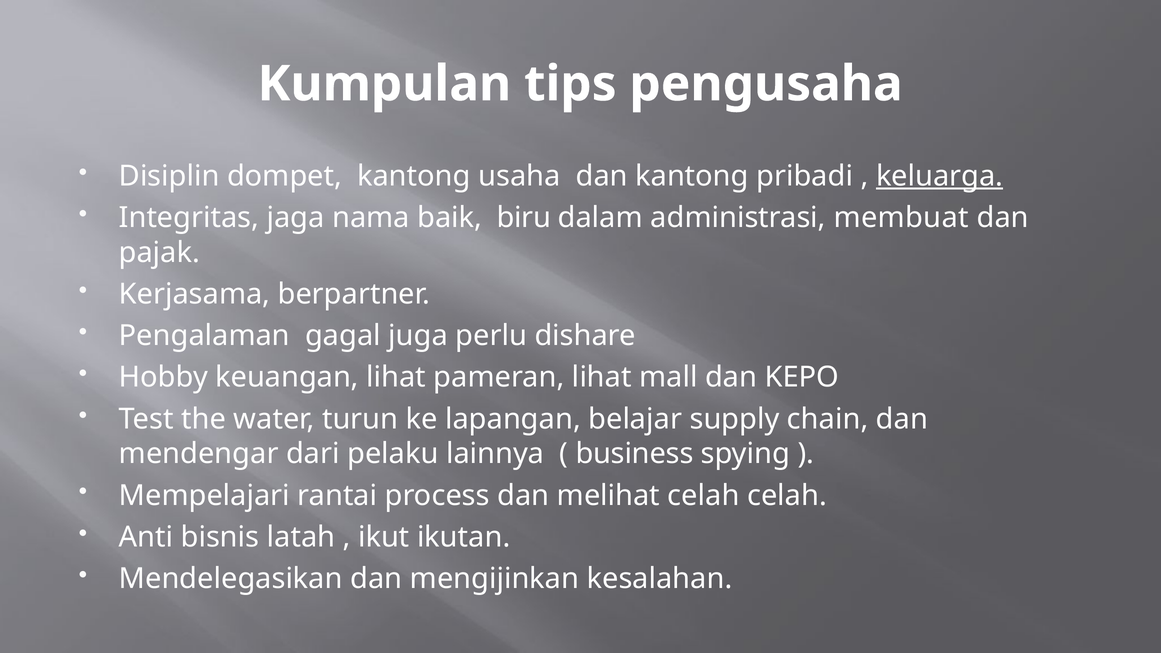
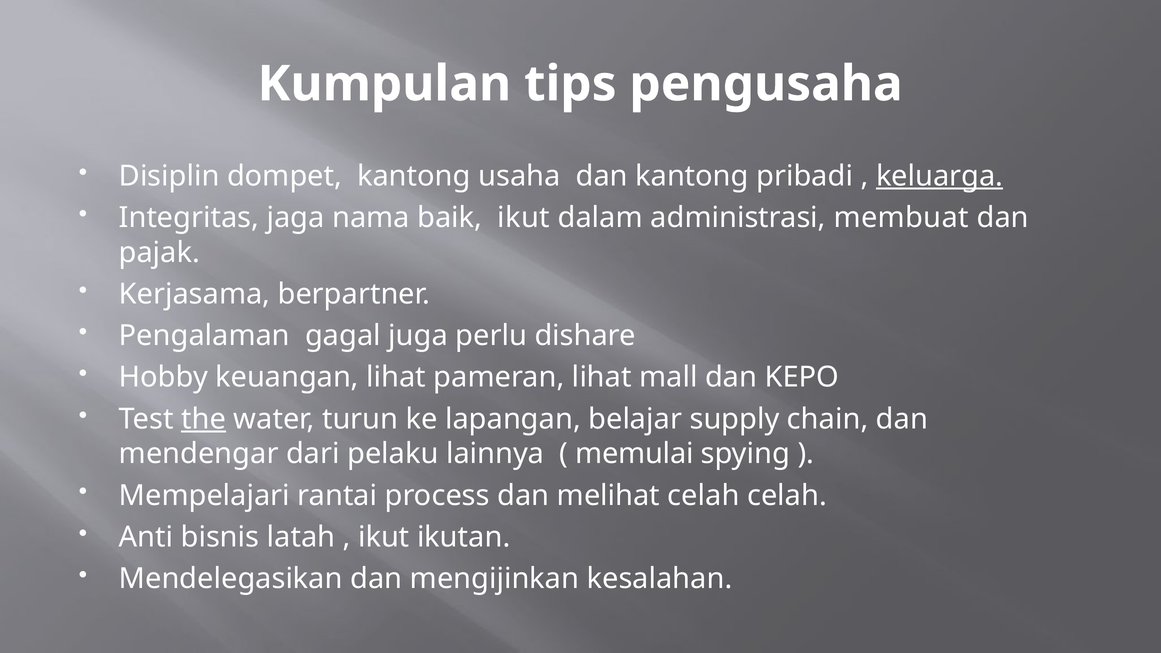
baik biru: biru -> ikut
the underline: none -> present
business: business -> memulai
